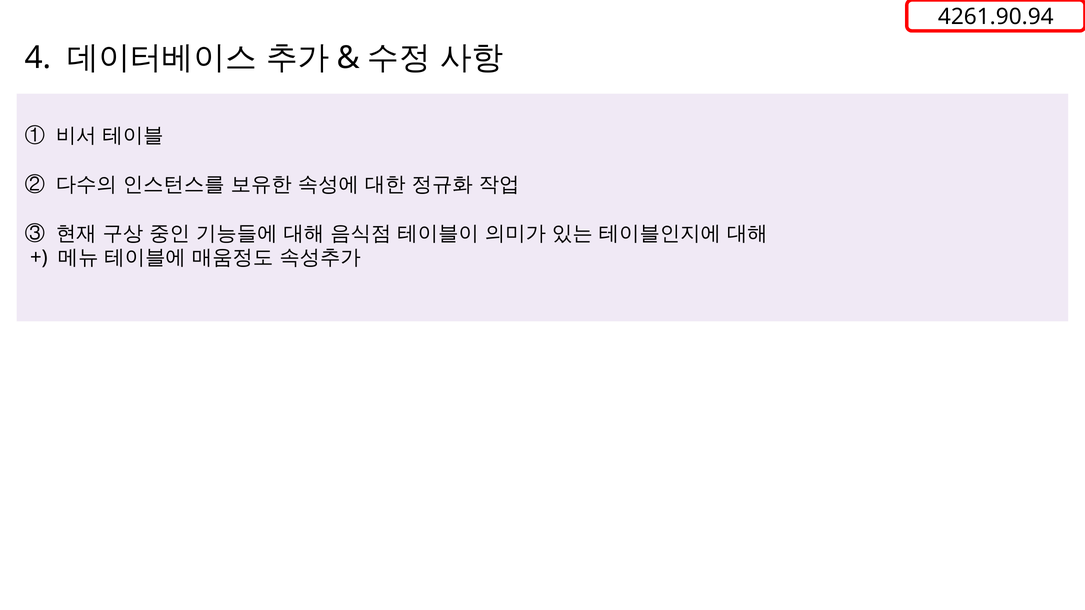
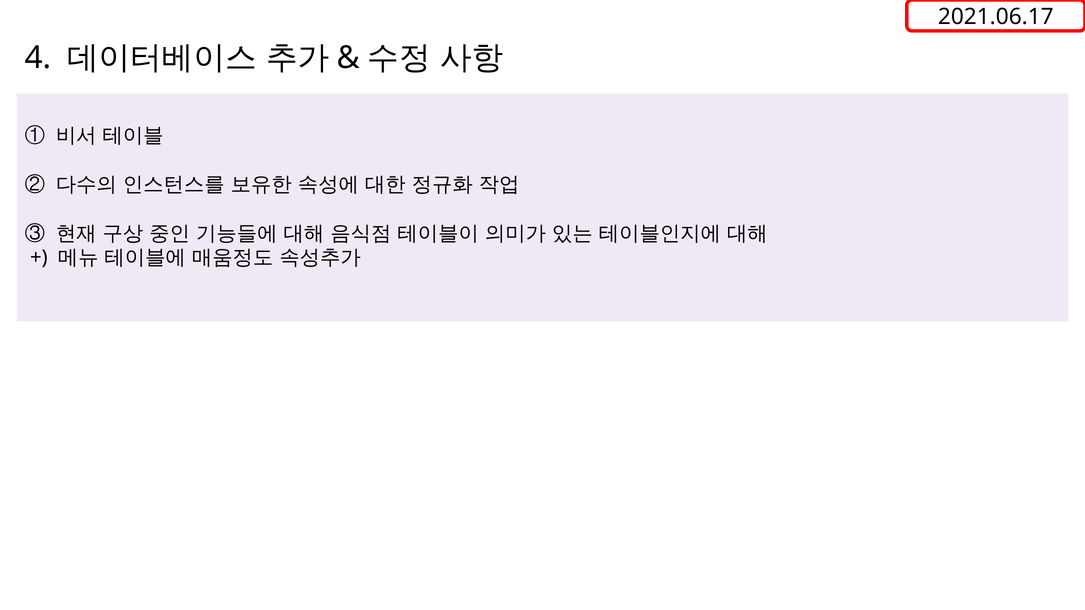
4261.90.94: 4261.90.94 -> 2021.06.17
